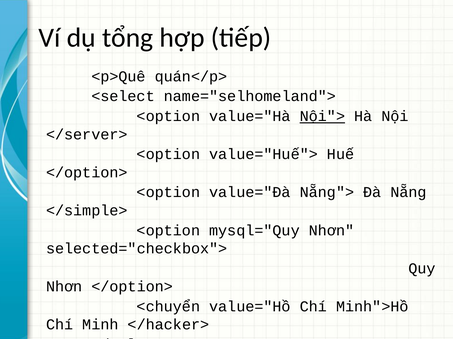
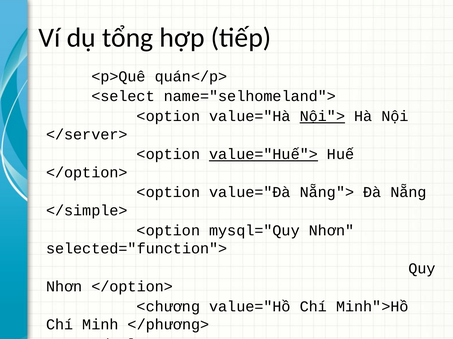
value="Huế"> underline: none -> present
selected="checkbox">: selected="checkbox"> -> selected="function">
<chuyển: <chuyển -> <chương
</hacker>: </hacker> -> </phương>
